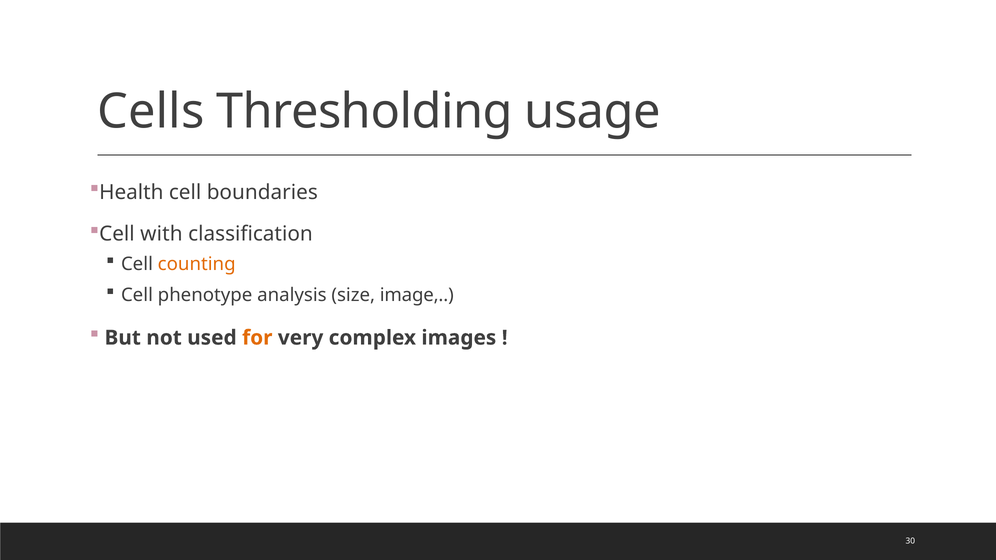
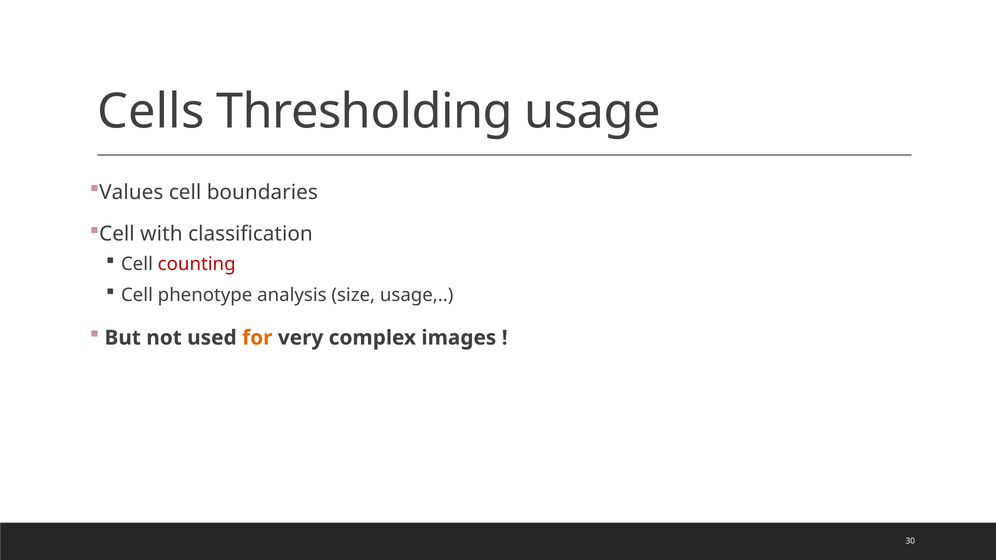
Health: Health -> Values
counting colour: orange -> red
size image: image -> usage
